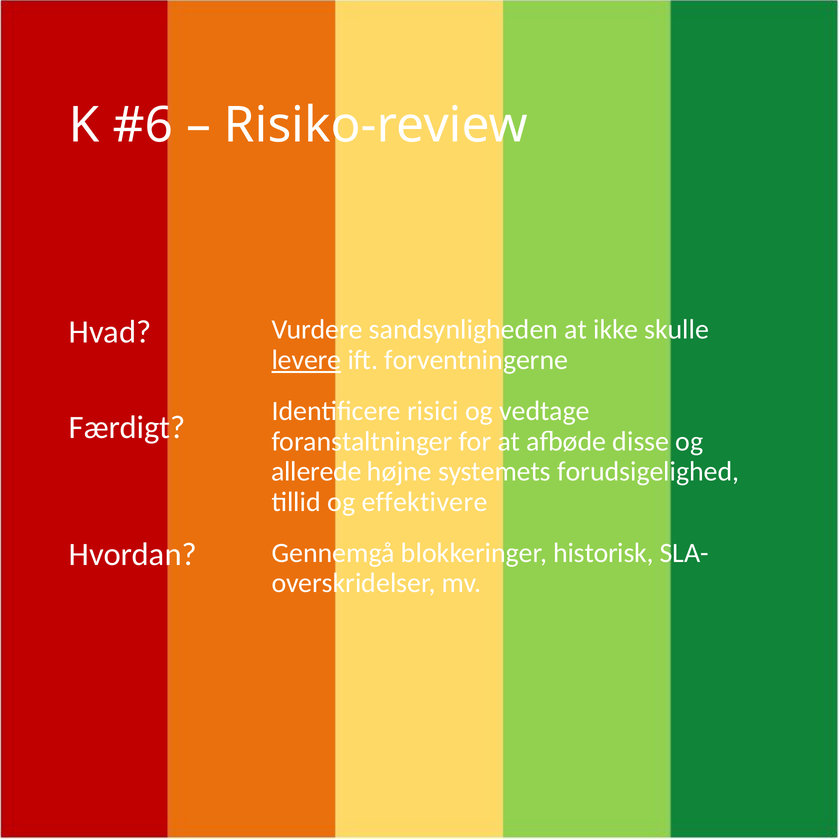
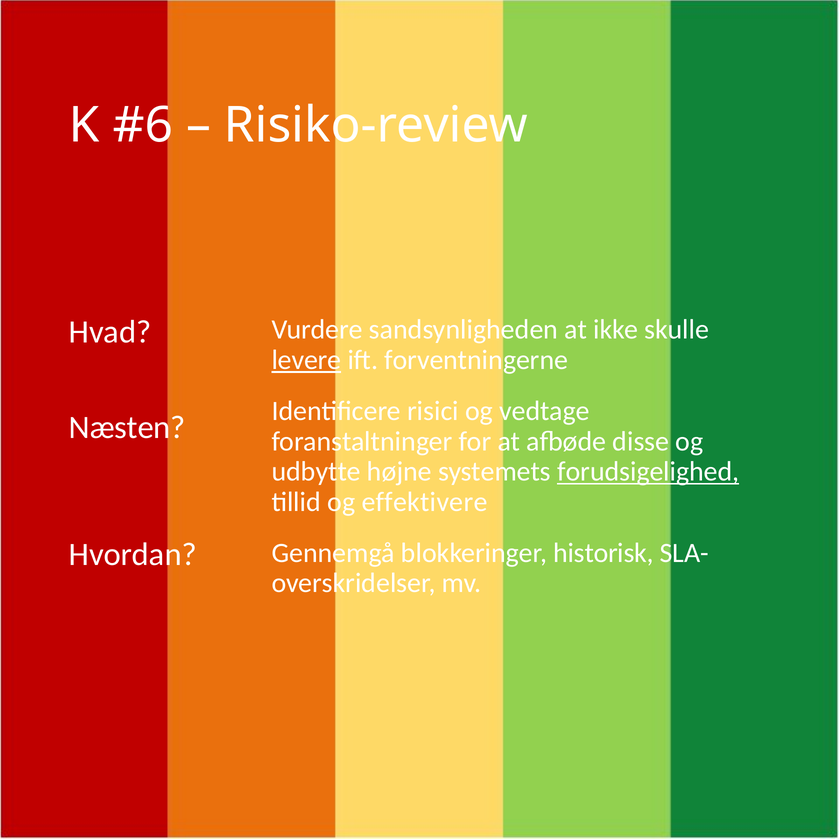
Færdigt: Færdigt -> Næsten
allerede: allerede -> udbytte
forudsigelighed underline: none -> present
